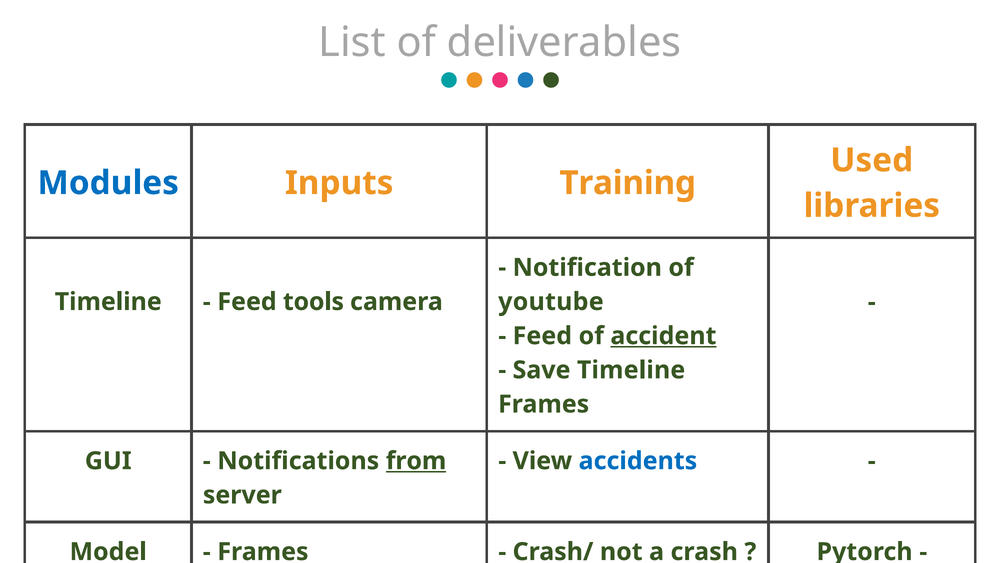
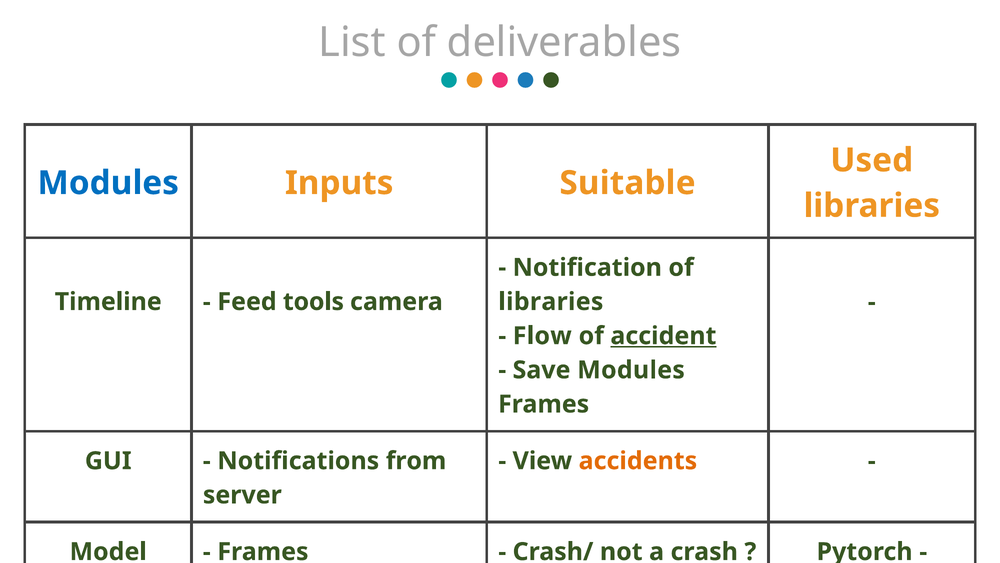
Training: Training -> Suitable
youtube at (551, 301): youtube -> libraries
Feed at (542, 336): Feed -> Flow
Save Timeline: Timeline -> Modules
from at (416, 461) underline: present -> none
accidents colour: blue -> orange
